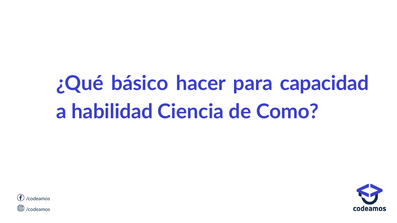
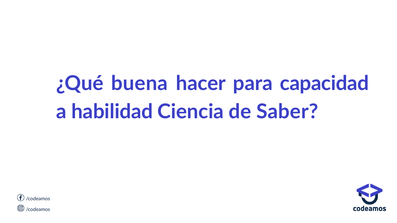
básico: básico -> buena
Como: Como -> Saber
